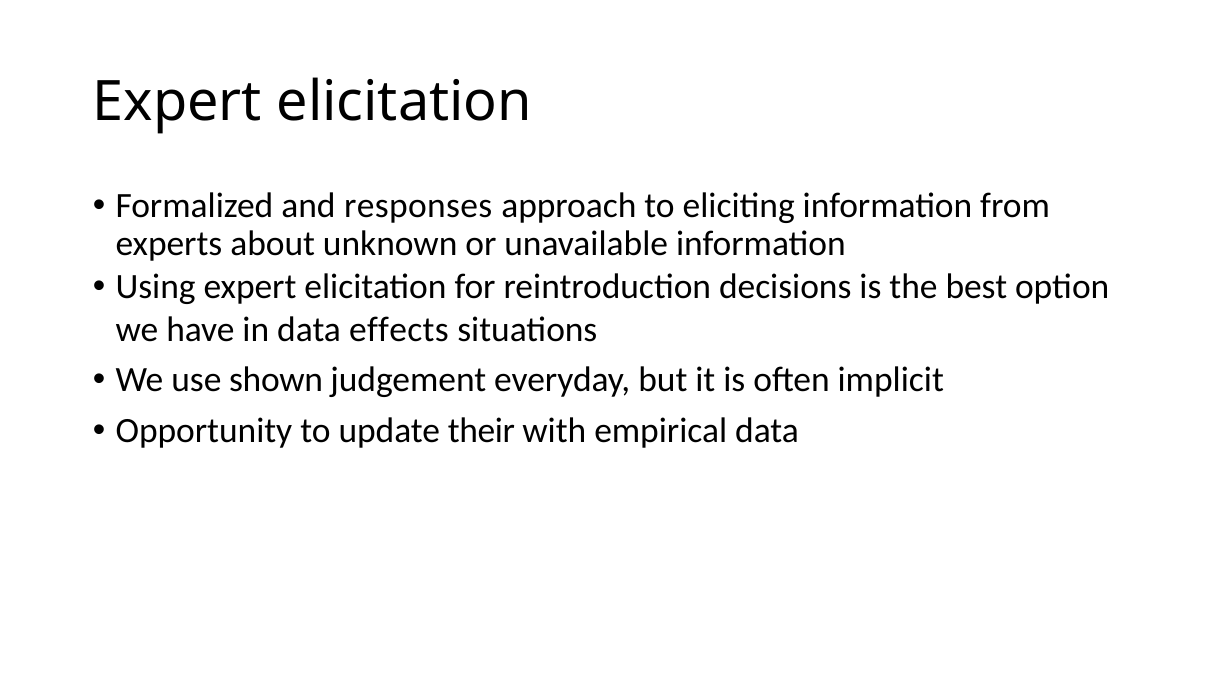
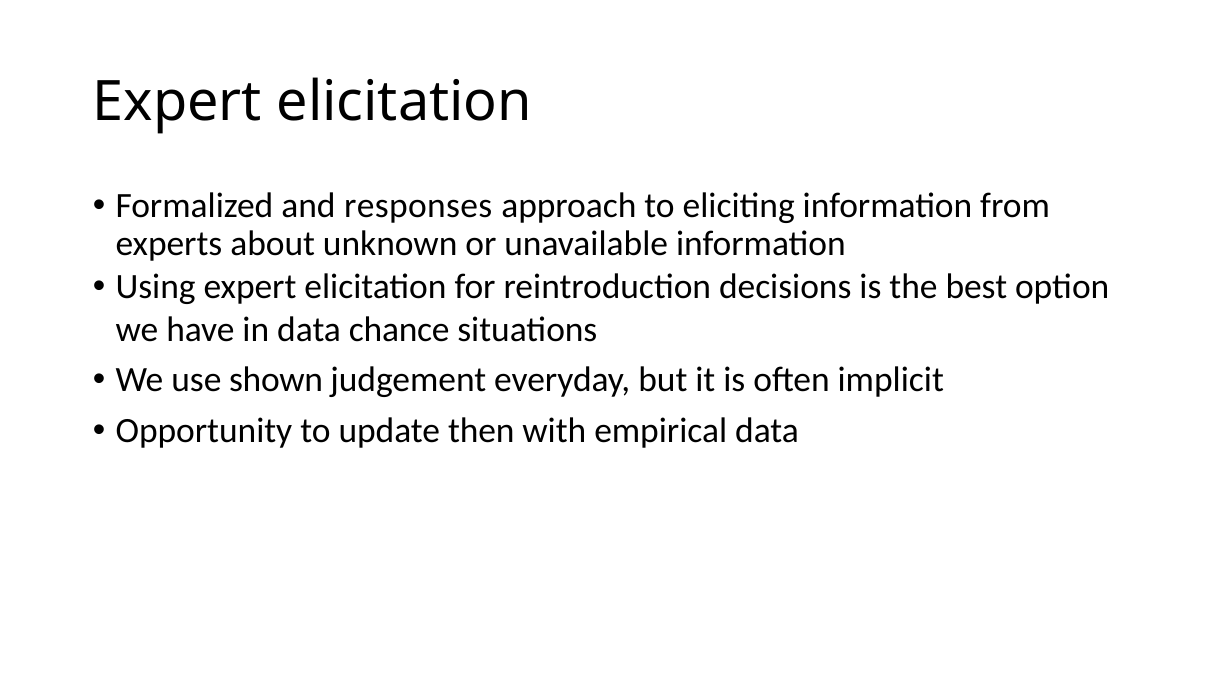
effects: effects -> chance
their: their -> then
